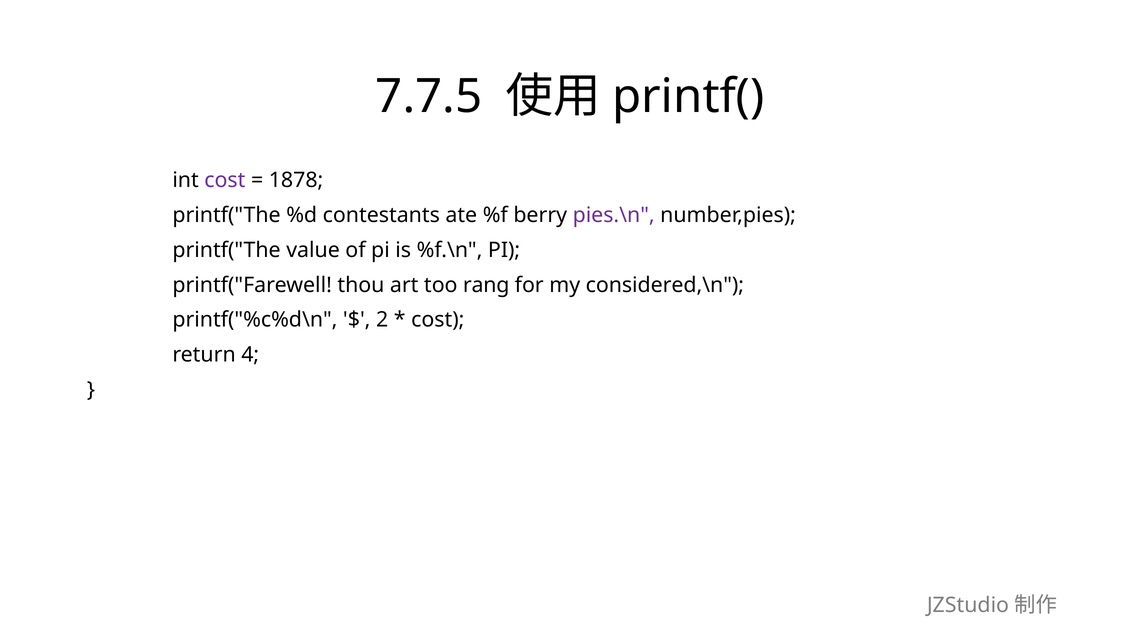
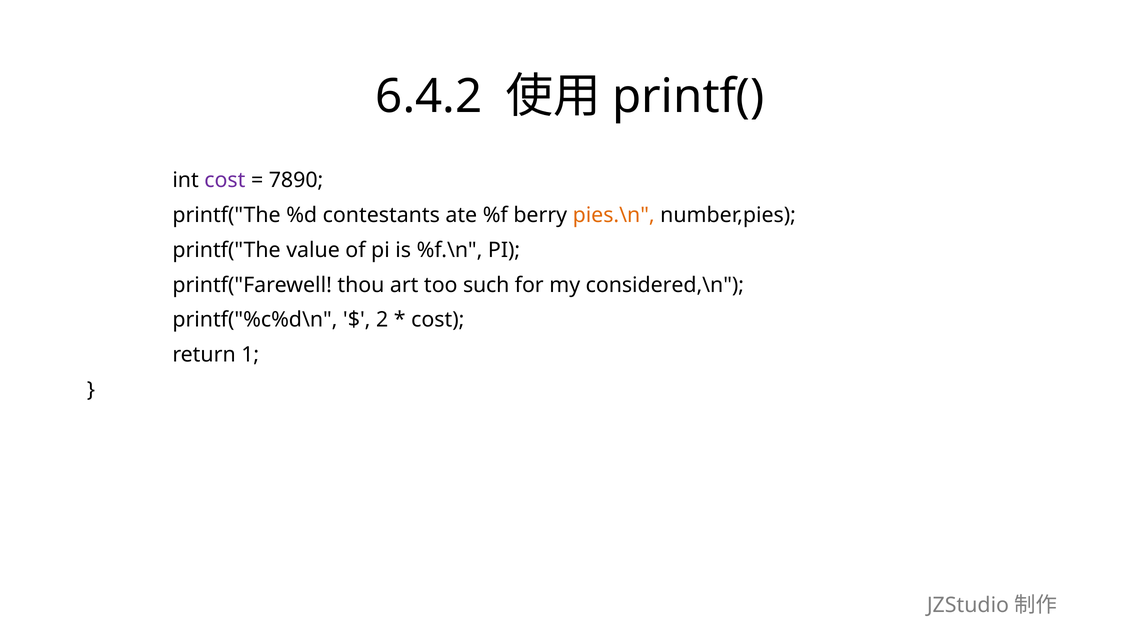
7.7.5: 7.7.5 -> 6.4.2
1878: 1878 -> 7890
pies.\n colour: purple -> orange
rang: rang -> such
4: 4 -> 1
